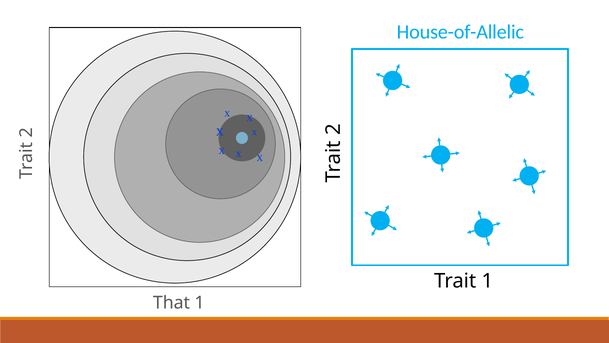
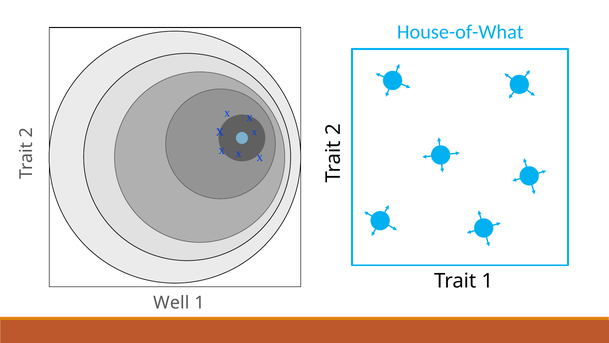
House-of-Allelic: House-of-Allelic -> House-of-What
That: That -> Well
